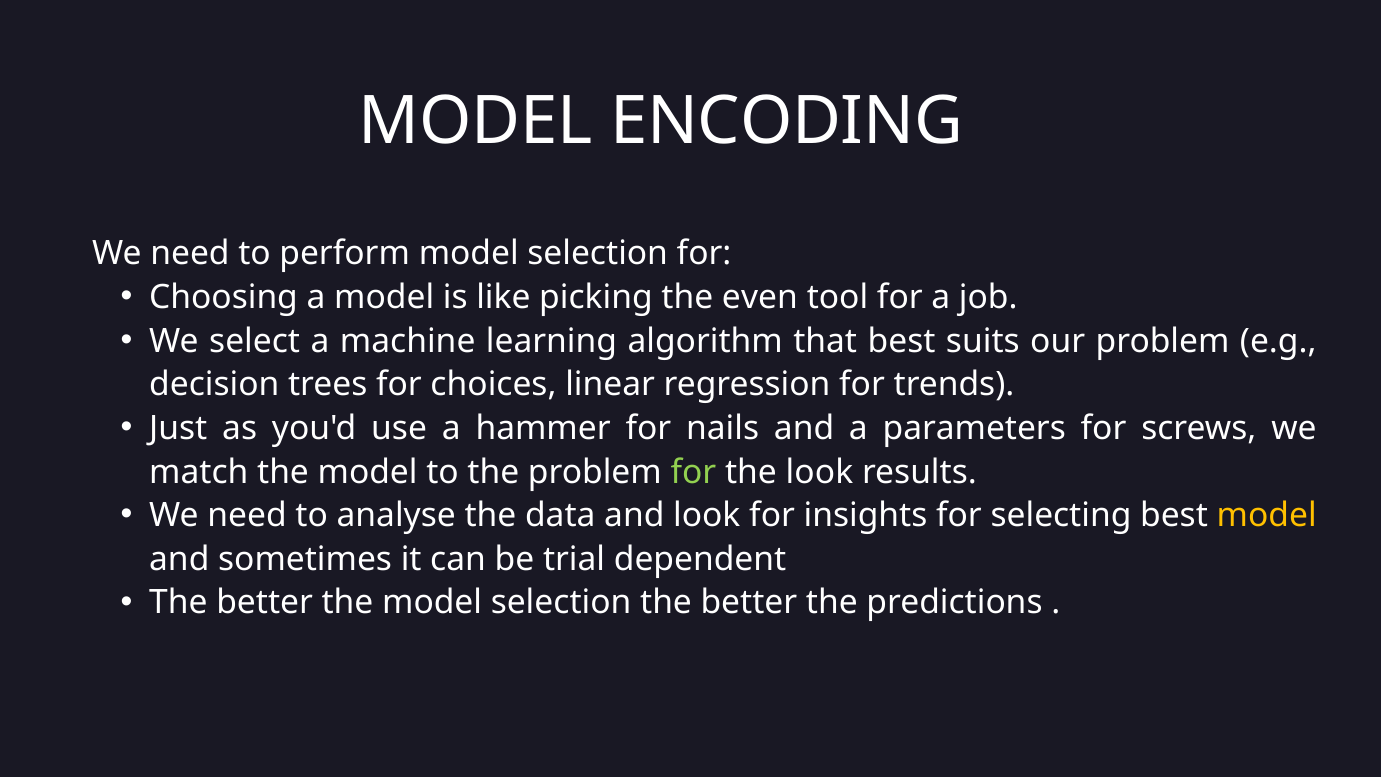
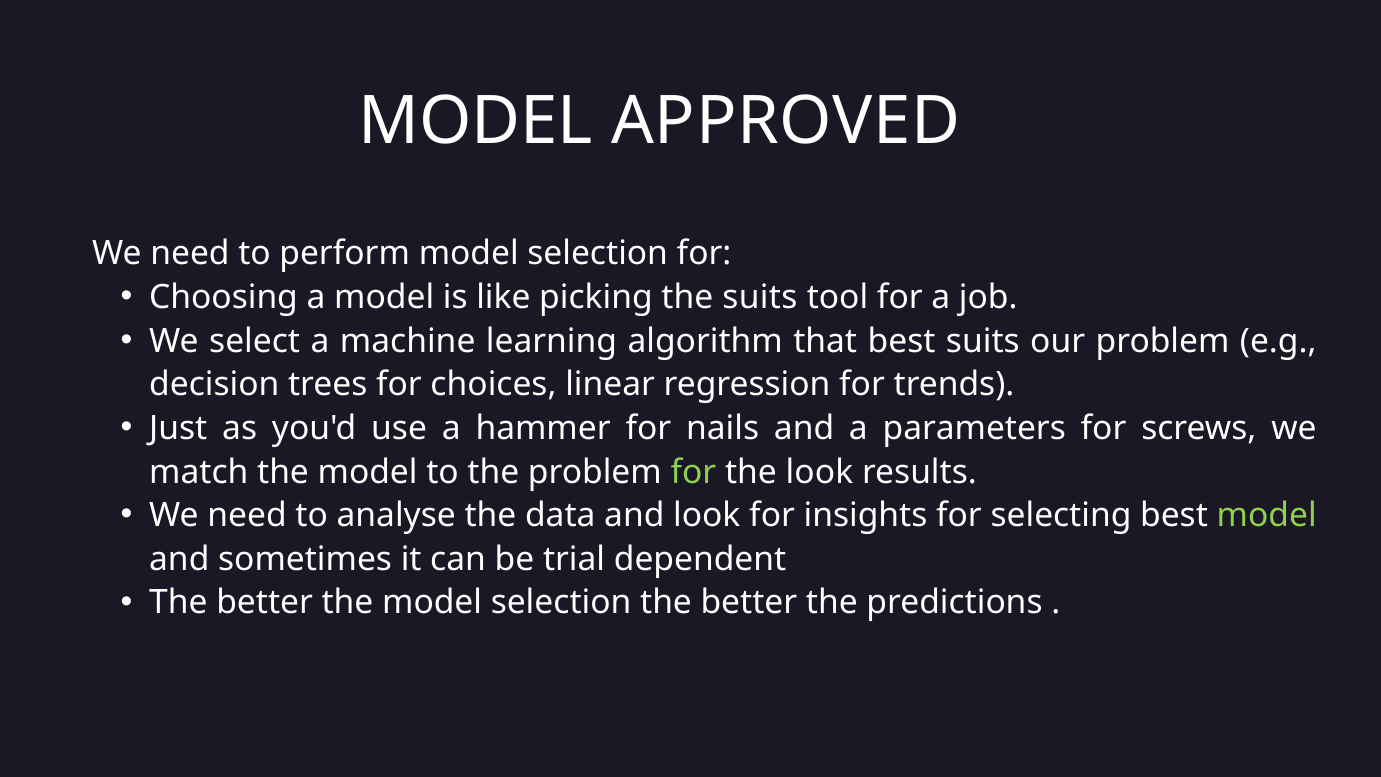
ENCODING: ENCODING -> APPROVED
the even: even -> suits
model at (1267, 515) colour: yellow -> light green
